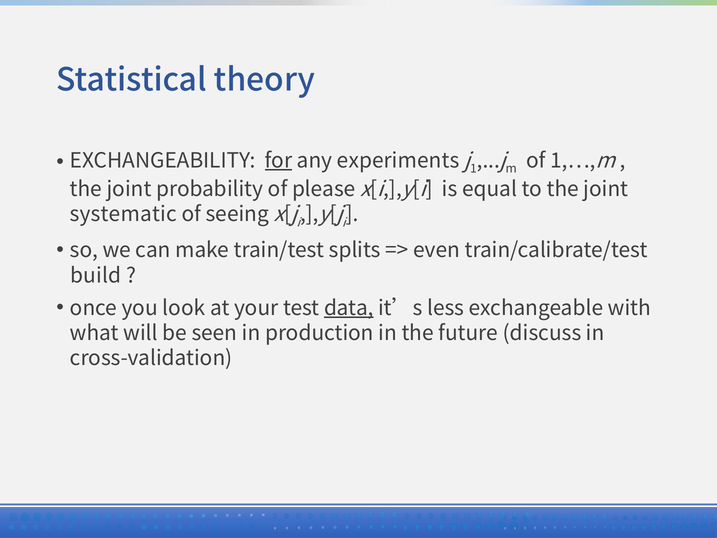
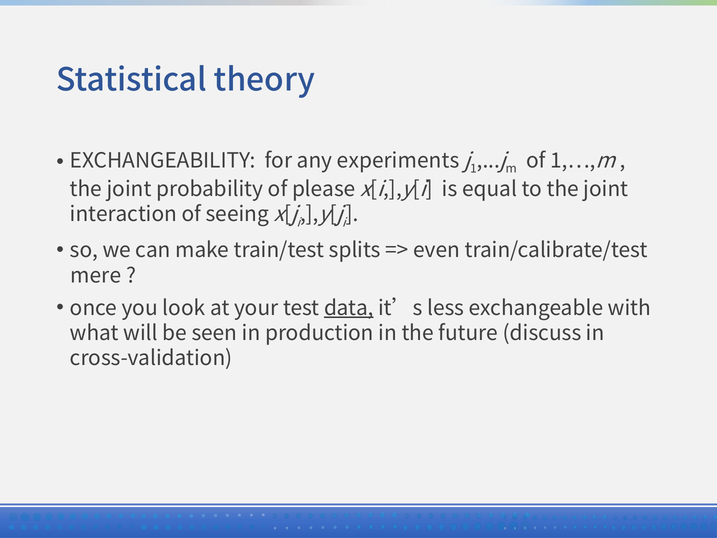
for underline: present -> none
systematic: systematic -> interaction
build: build -> mere
